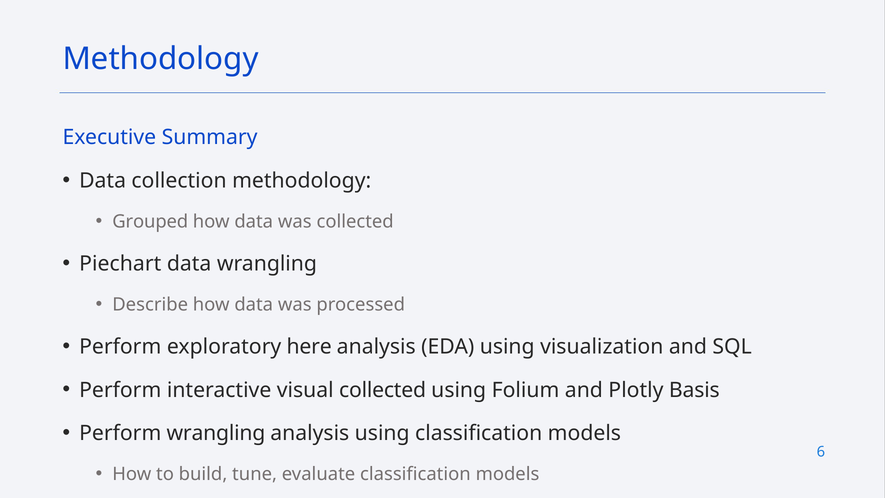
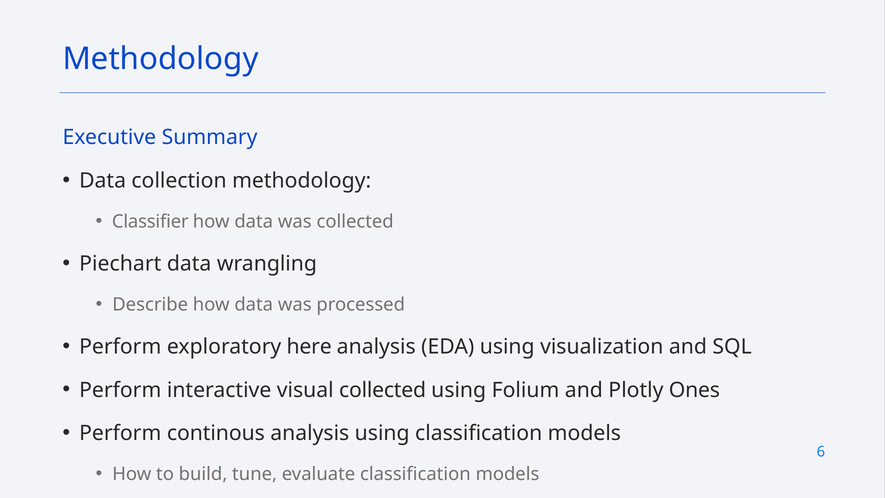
Grouped: Grouped -> Classifier
Basis: Basis -> Ones
Perform wrangling: wrangling -> continous
